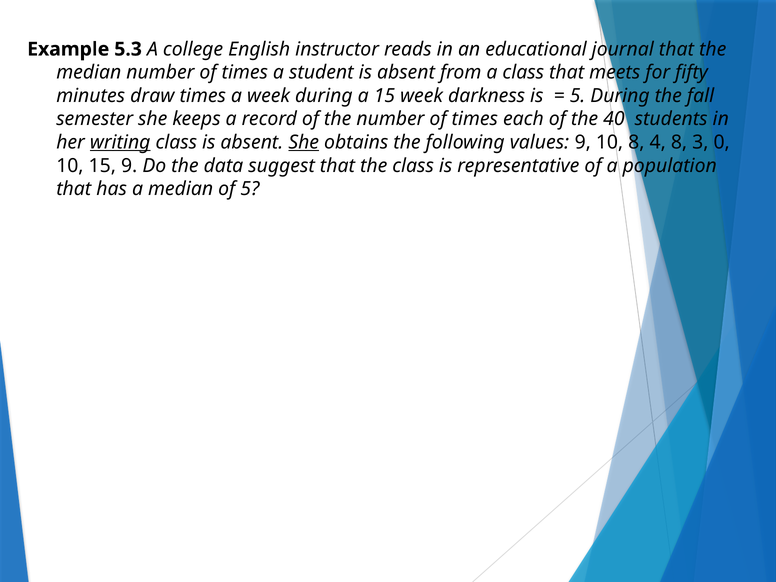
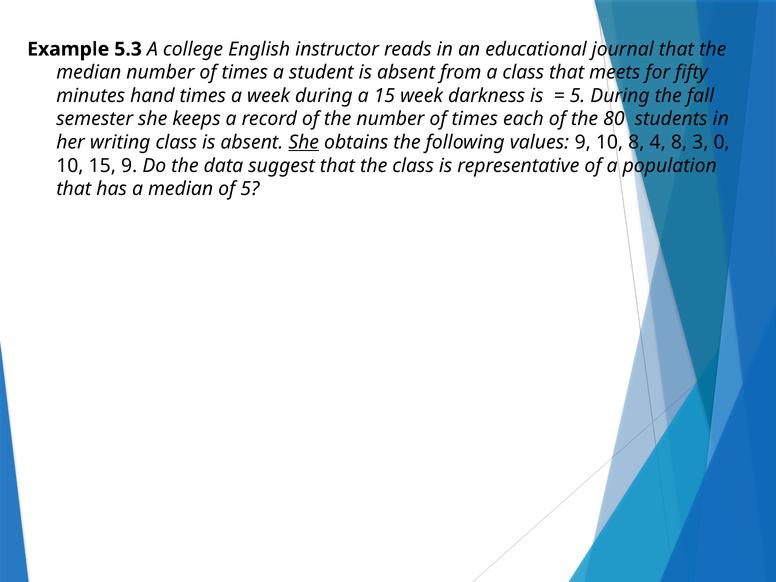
draw: draw -> hand
40: 40 -> 80
writing underline: present -> none
